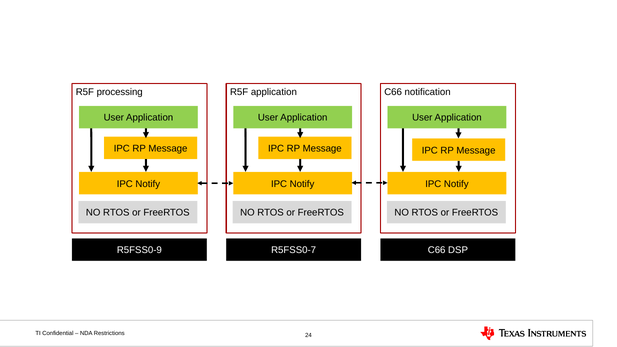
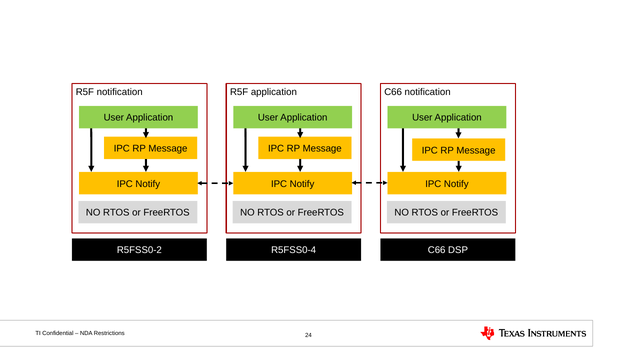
R5F processing: processing -> notification
R5FSS0-9: R5FSS0-9 -> R5FSS0-2
R5FSS0-7: R5FSS0-7 -> R5FSS0-4
